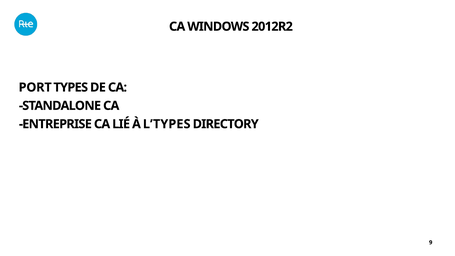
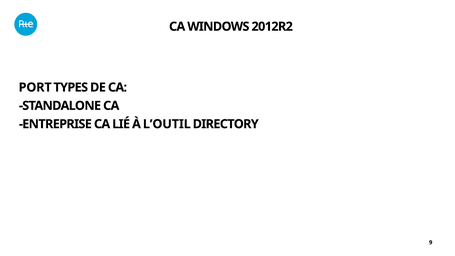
L’TYPES: L’TYPES -> L’OUTIL
